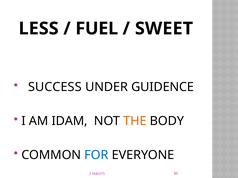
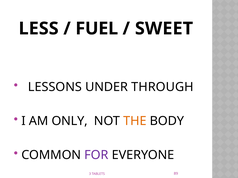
SUCCESS: SUCCESS -> LESSONS
GUIDENCE: GUIDENCE -> THROUGH
IDAM: IDAM -> ONLY
FOR colour: blue -> purple
